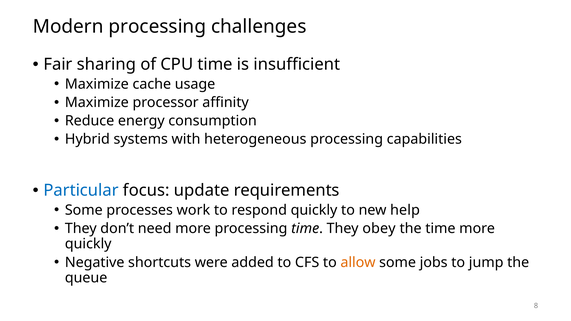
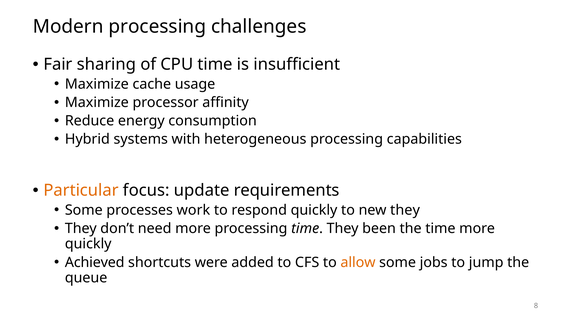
Particular colour: blue -> orange
new help: help -> they
obey: obey -> been
Negative: Negative -> Achieved
